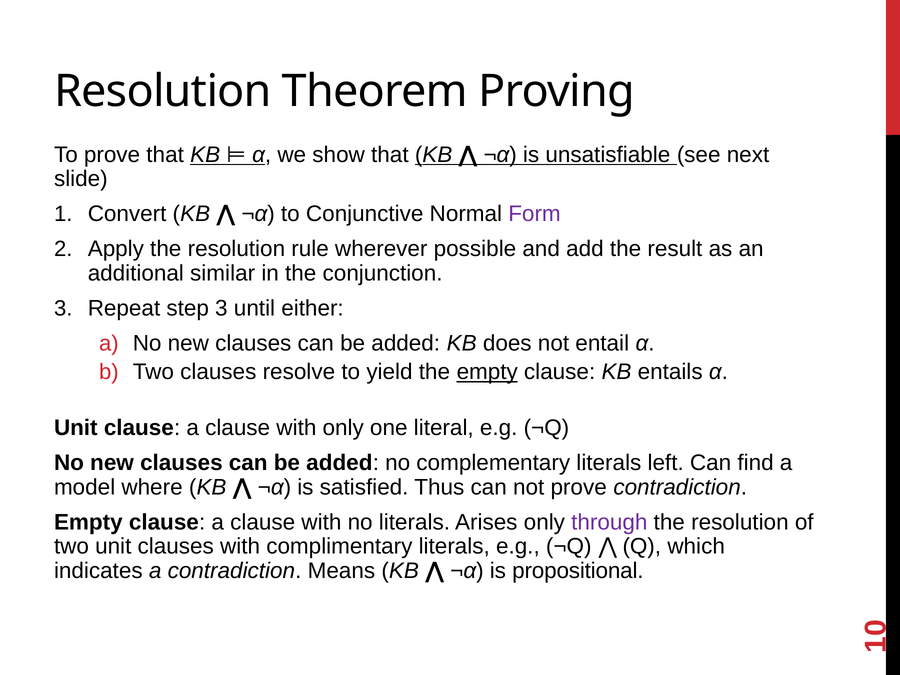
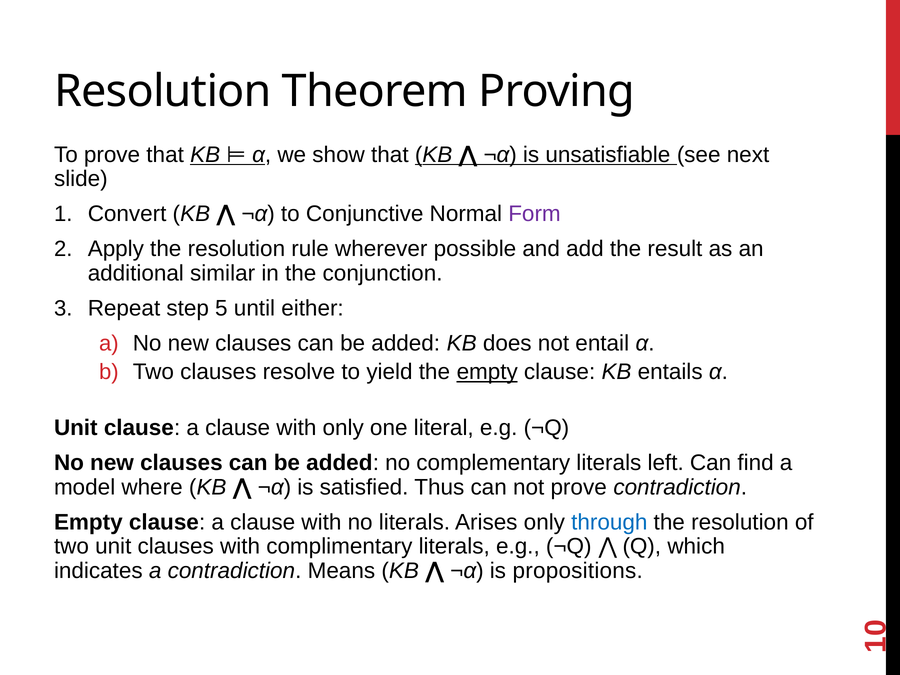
step 3: 3 -> 5
through colour: purple -> blue
propositional: propositional -> propositions
